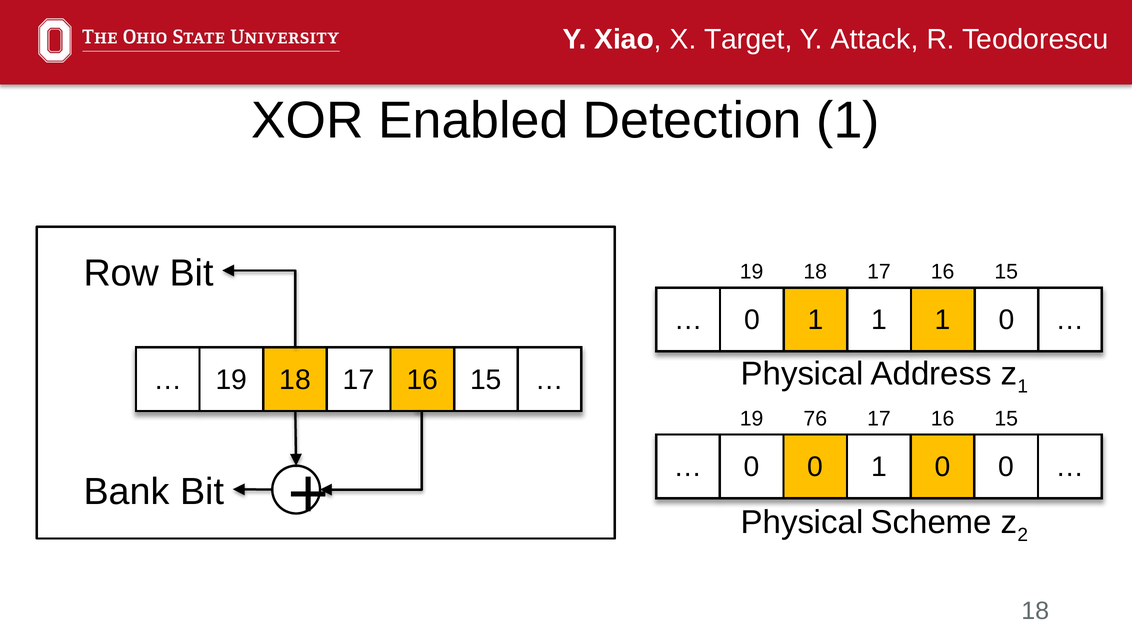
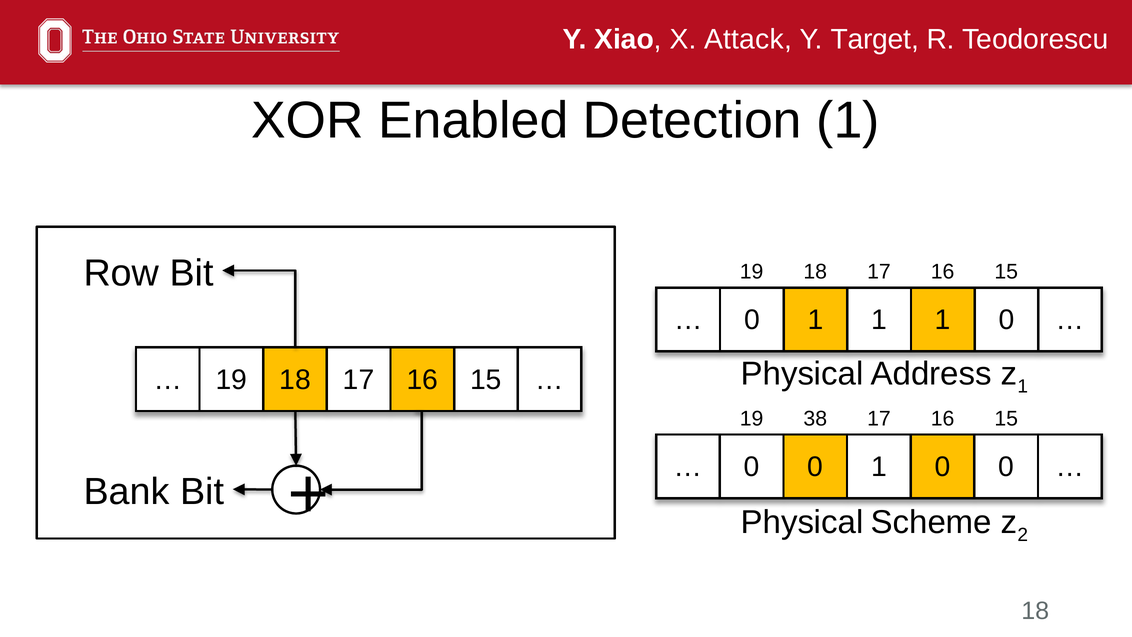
Target: Target -> Attack
Attack: Attack -> Target
76: 76 -> 38
